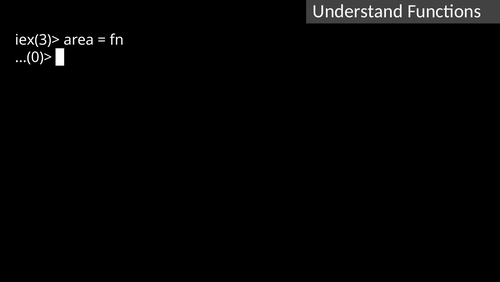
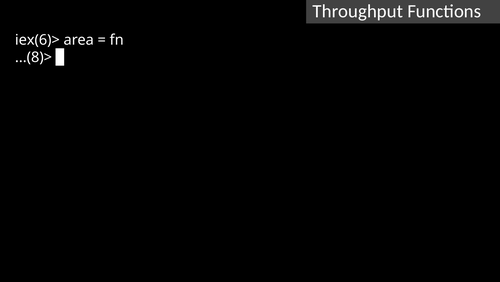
Understand: Understand -> Throughput
iex(3)>: iex(3)> -> iex(6)>
...(0)>: ...(0)> -> ...(8)>
